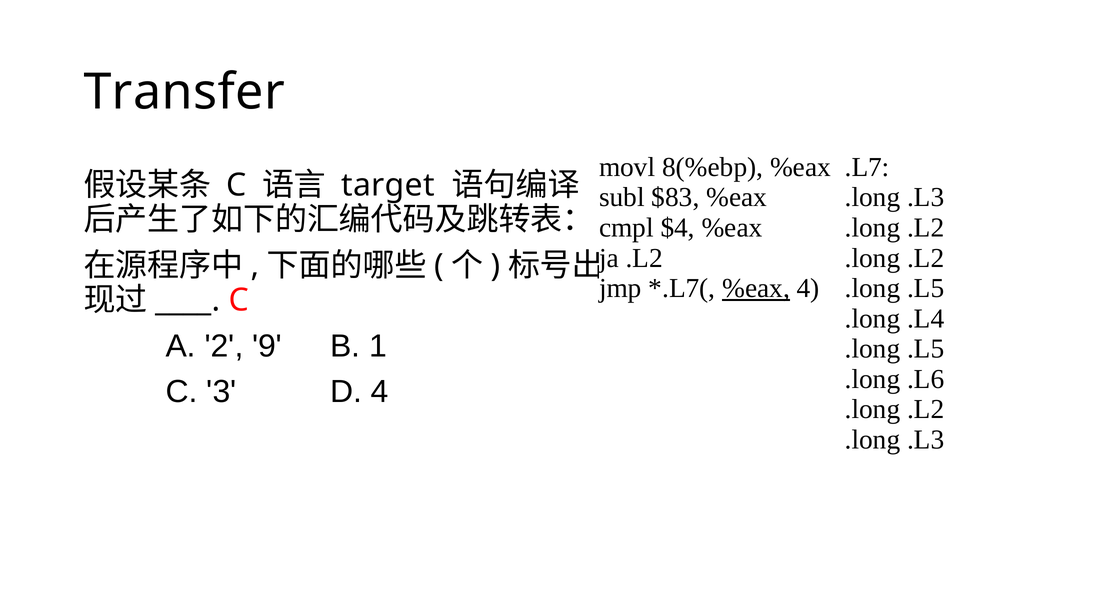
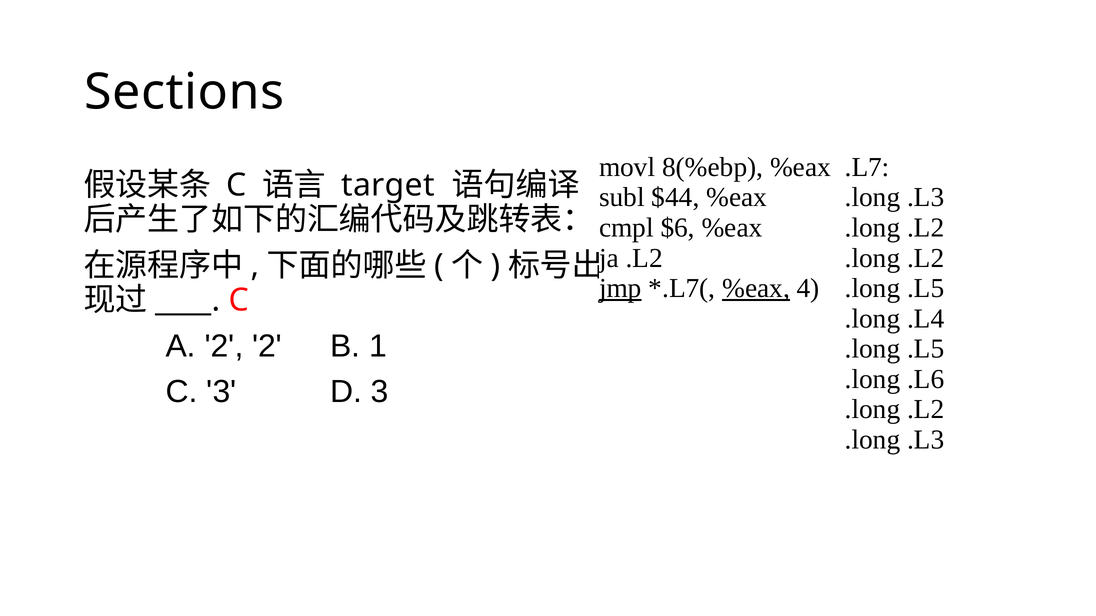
Transfer: Transfer -> Sections
$83: $83 -> $44
$4: $4 -> $6
jmp underline: none -> present
2 9: 9 -> 2
D 4: 4 -> 3
